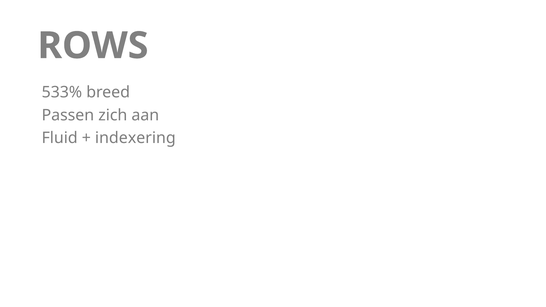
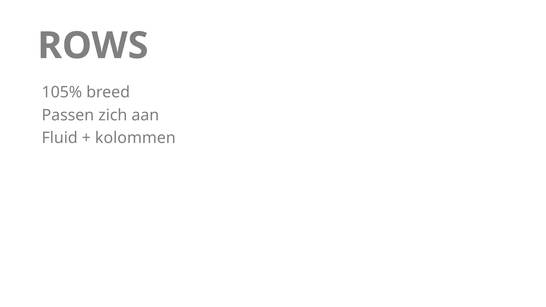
533%: 533% -> 105%
indexering: indexering -> kolommen
